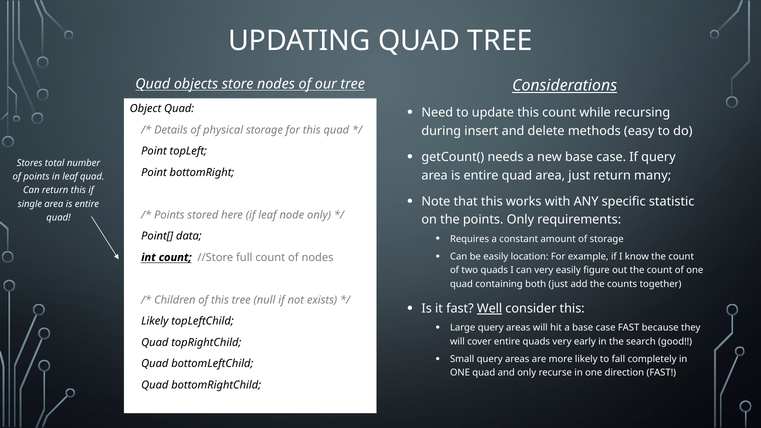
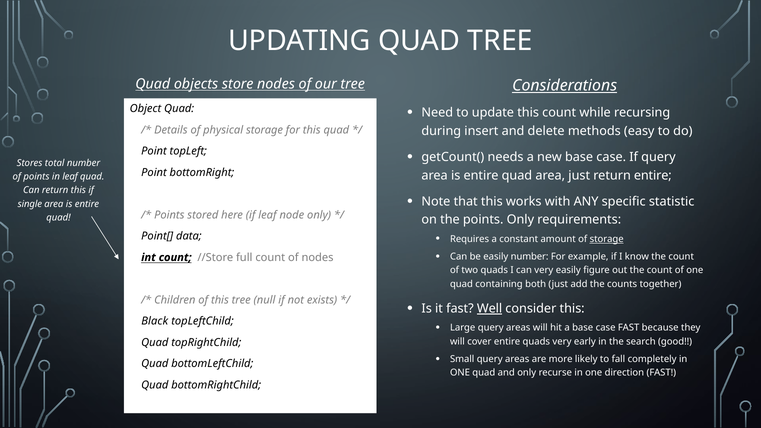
return many: many -> entire
storage at (607, 239) underline: none -> present
easily location: location -> number
Likely at (155, 321): Likely -> Black
